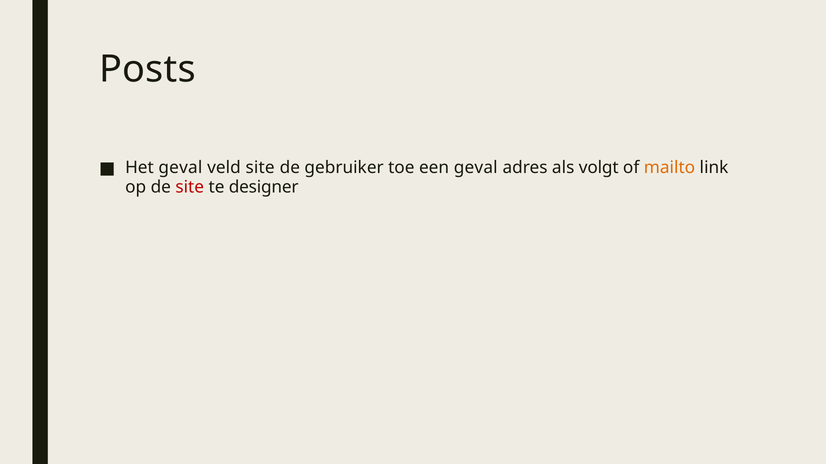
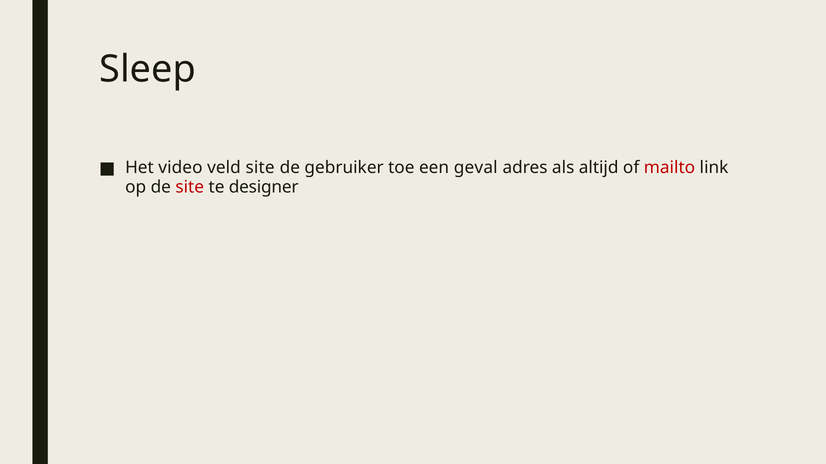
Posts: Posts -> Sleep
Het geval: geval -> video
volgt: volgt -> altijd
mailto colour: orange -> red
